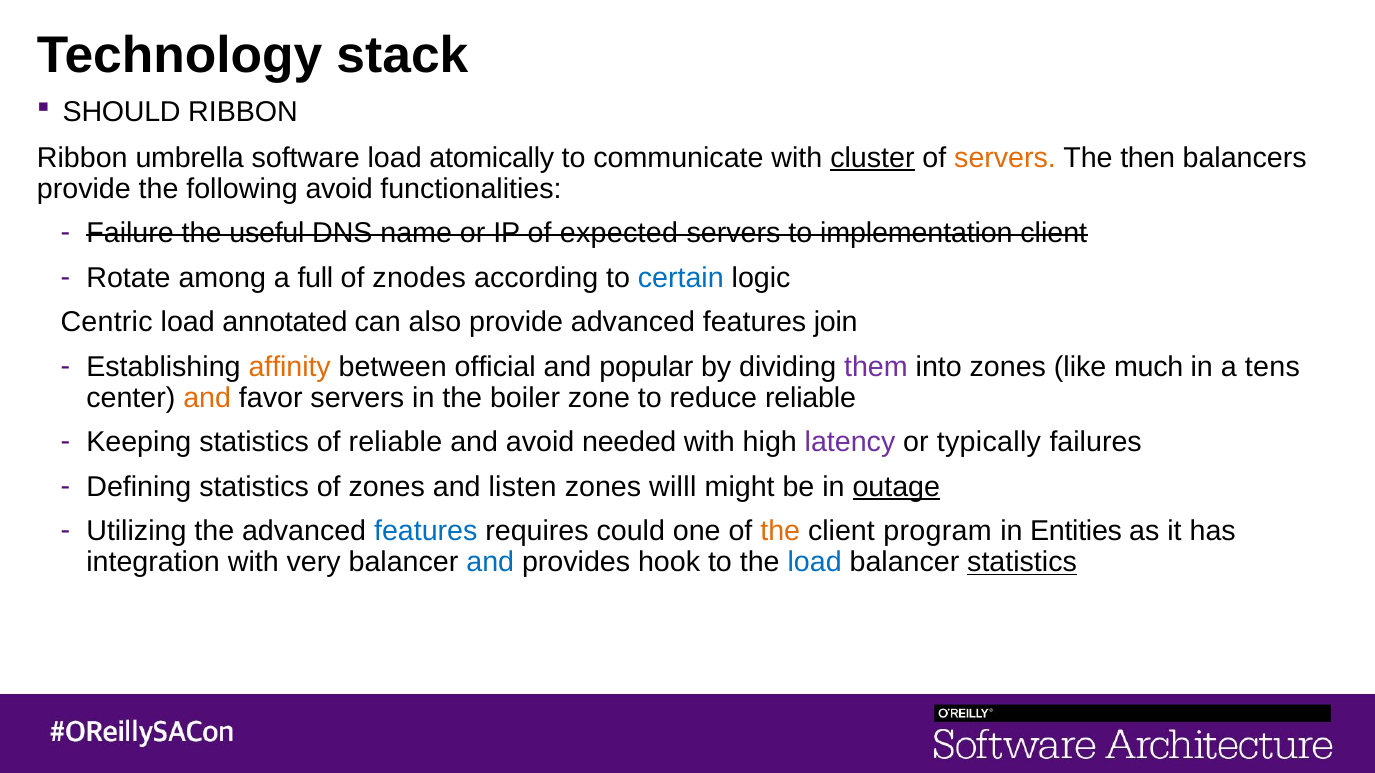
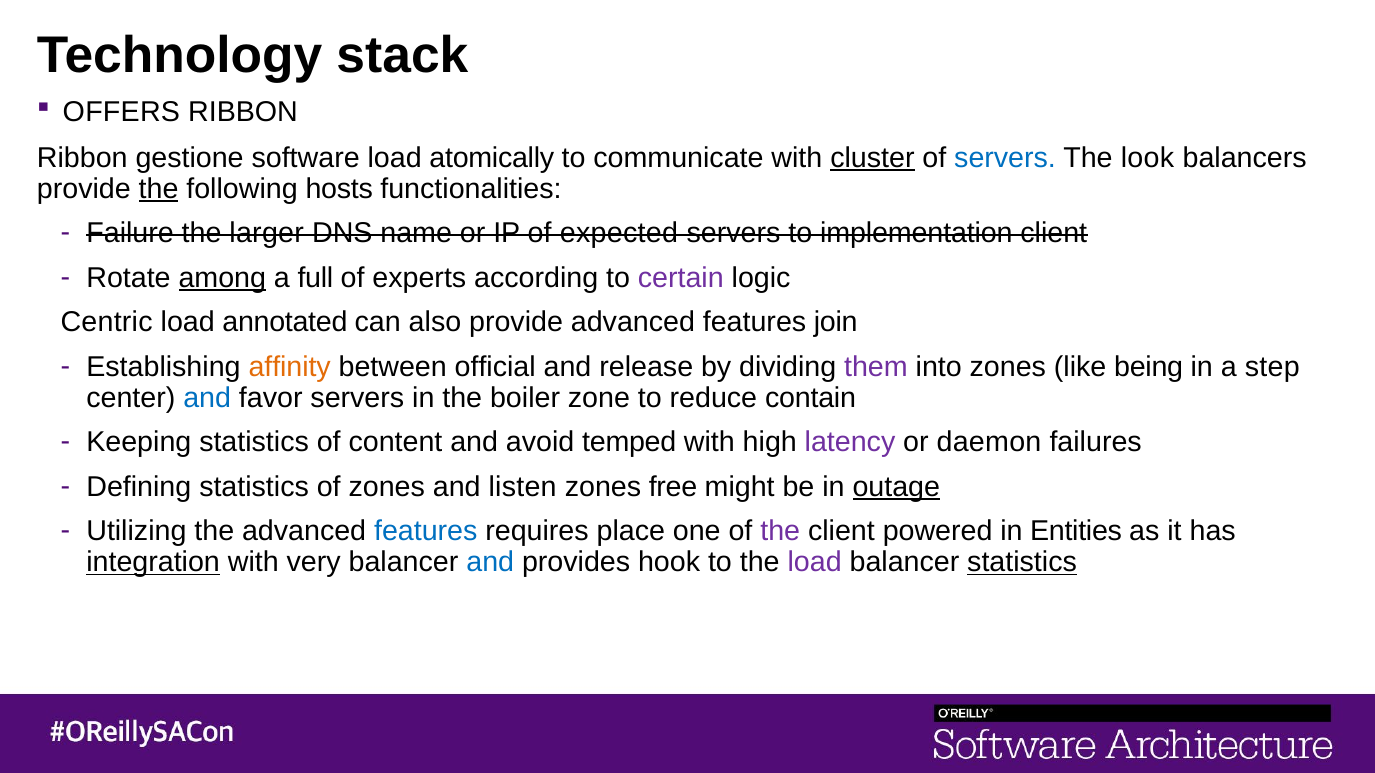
SHOULD: SHOULD -> OFFERS
umbrella: umbrella -> gestione
servers at (1005, 158) colour: orange -> blue
then: then -> look
the at (159, 189) underline: none -> present
following avoid: avoid -> hosts
useful: useful -> larger
among underline: none -> present
znodes: znodes -> experts
certain colour: blue -> purple
popular: popular -> release
much: much -> being
tens: tens -> step
and at (207, 398) colour: orange -> blue
reduce reliable: reliable -> contain
of reliable: reliable -> content
needed: needed -> temped
typically: typically -> daemon
willl: willl -> free
could: could -> place
the at (780, 532) colour: orange -> purple
program: program -> powered
integration underline: none -> present
load at (815, 563) colour: blue -> purple
